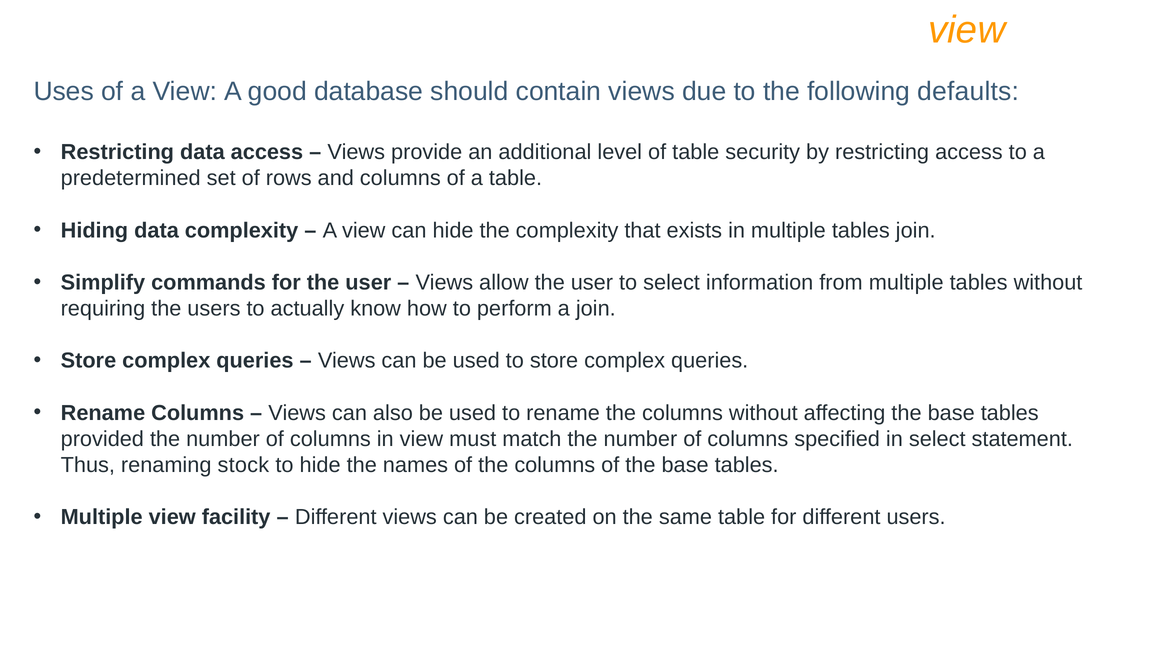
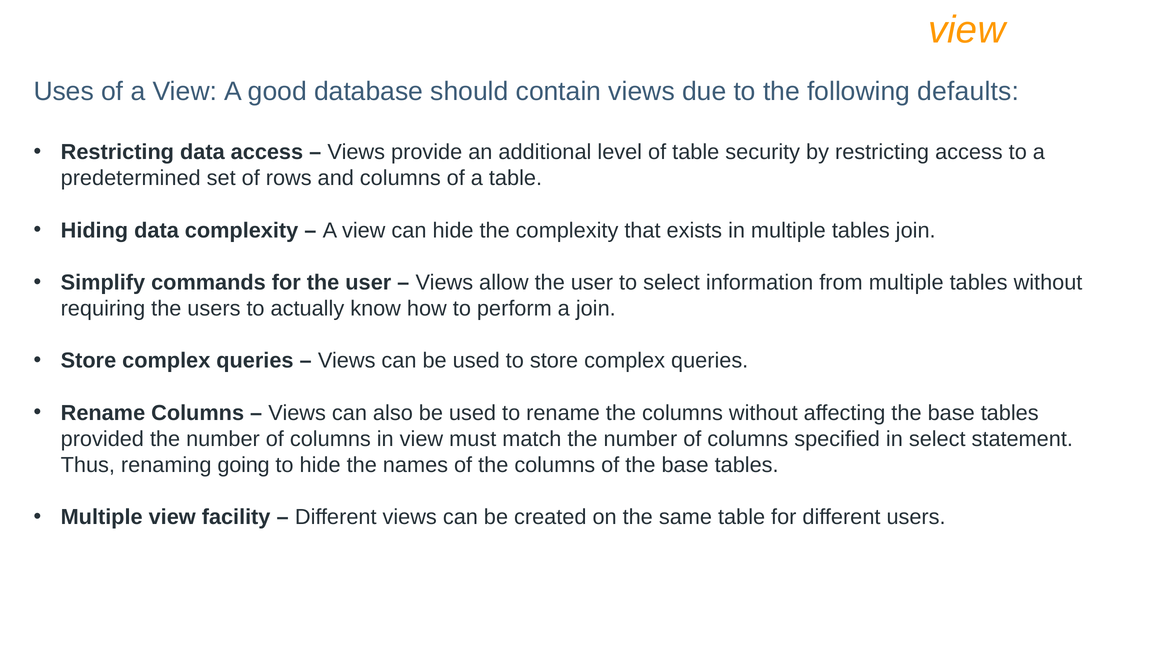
stock: stock -> going
